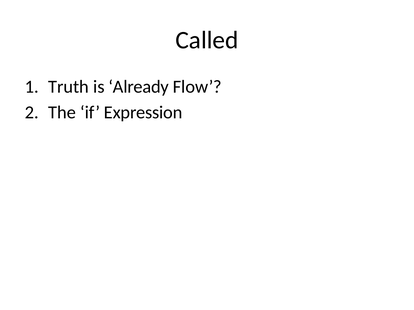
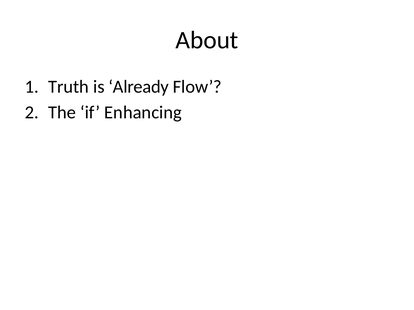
Called: Called -> About
Expression: Expression -> Enhancing
